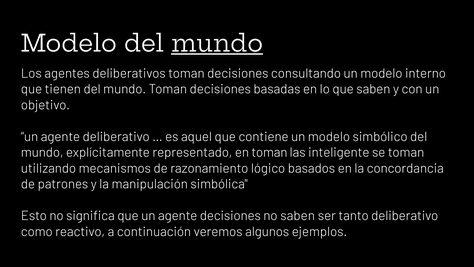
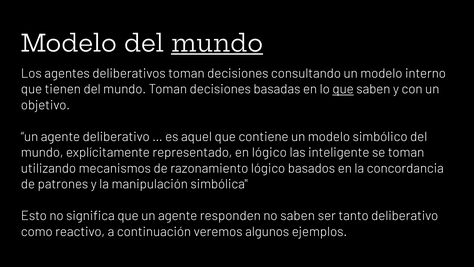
que at (343, 89) underline: none -> present
en toman: toman -> lógico
agente decisiones: decisiones -> responden
